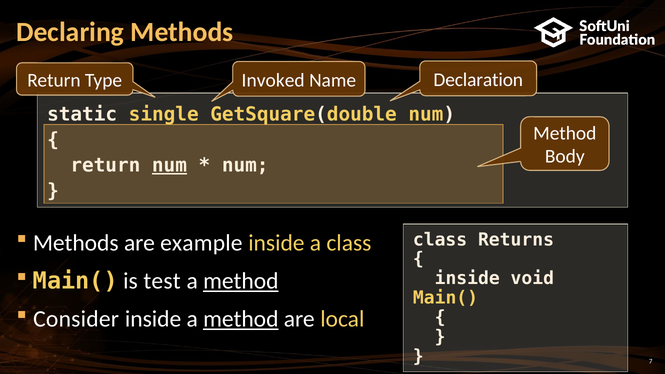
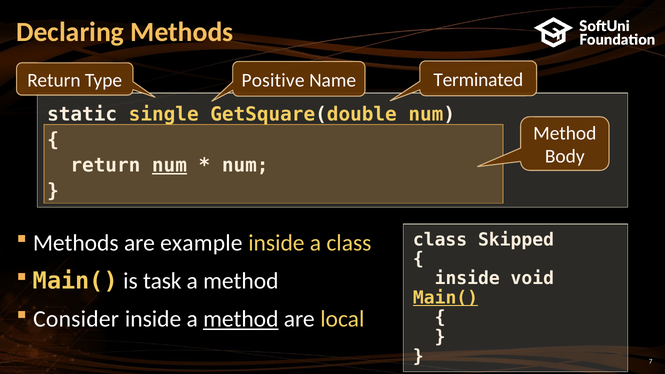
Invoked: Invoked -> Positive
Declaration: Declaration -> Terminated
Returns: Returns -> Skipped
test: test -> task
method at (241, 281) underline: present -> none
Main( at (446, 298) underline: none -> present
